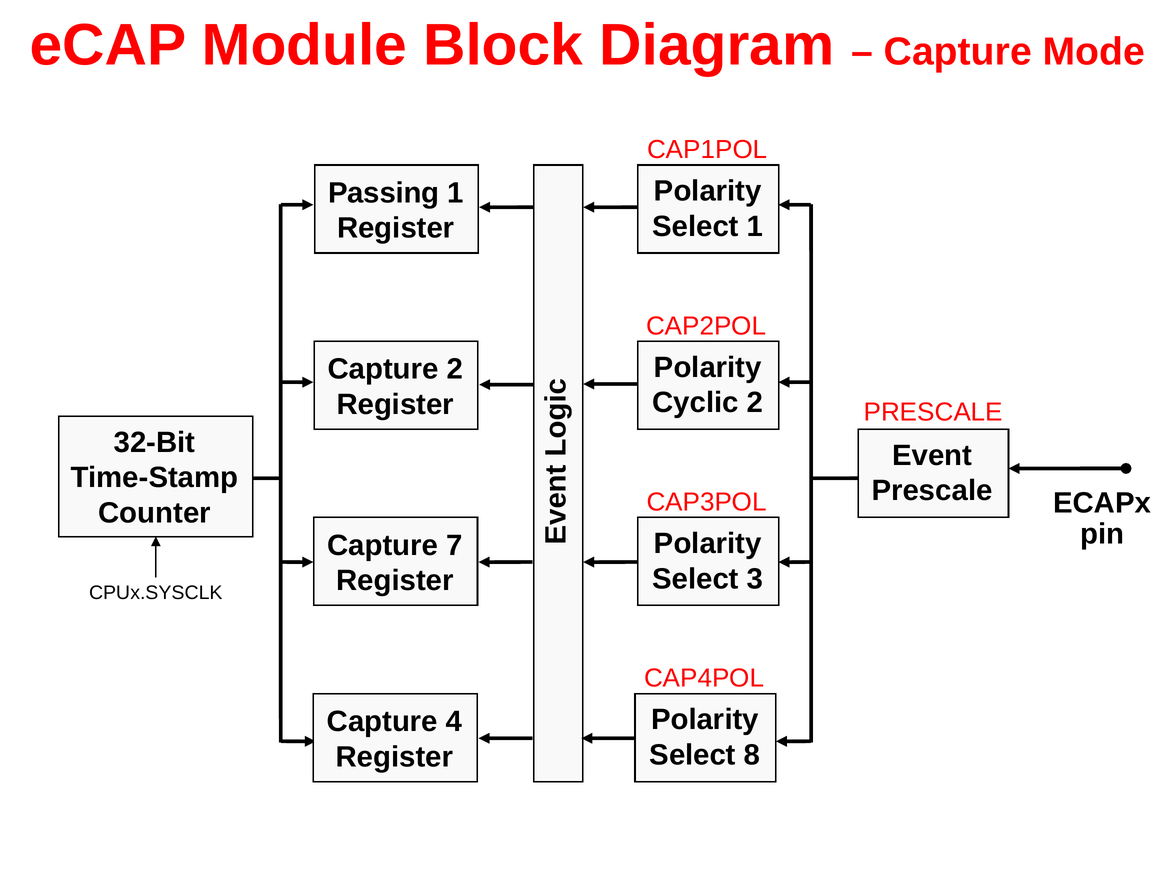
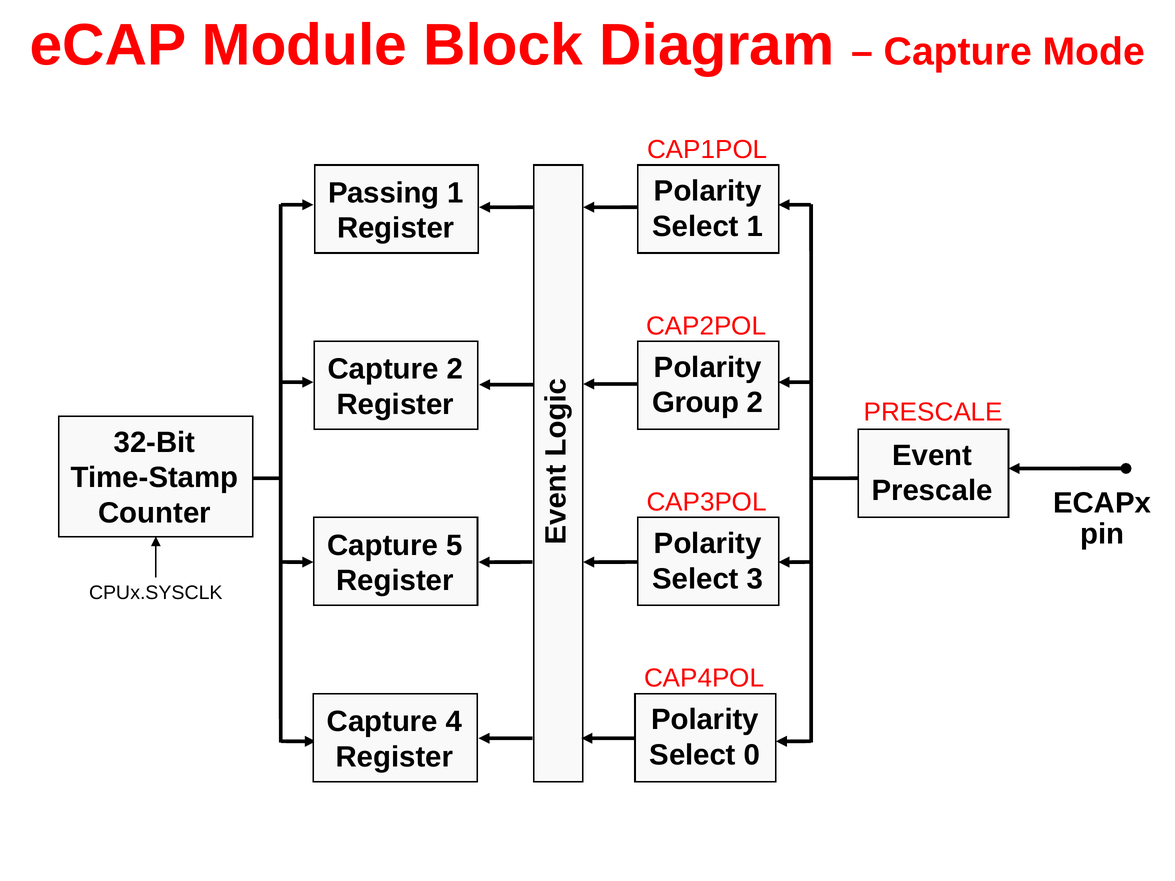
Cyclic: Cyclic -> Group
7: 7 -> 5
8: 8 -> 0
